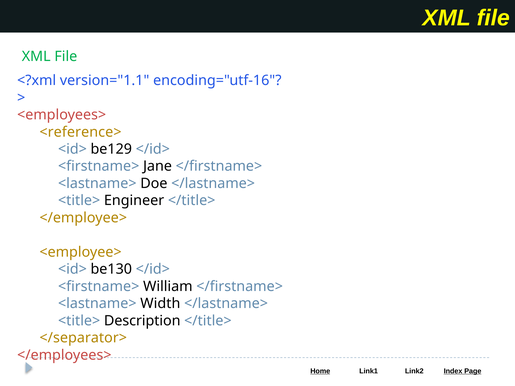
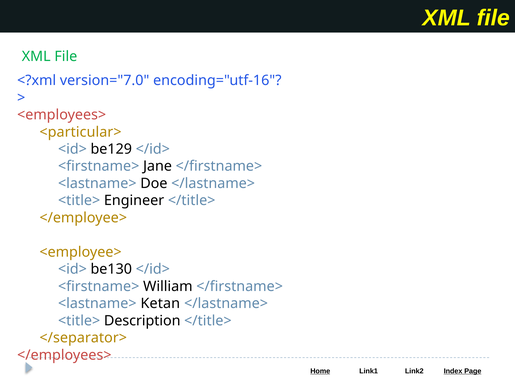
version="1.1: version="1.1 -> version="7.0
<reference>: <reference> -> <particular>
Width: Width -> Ketan
